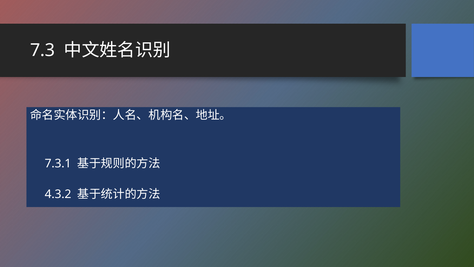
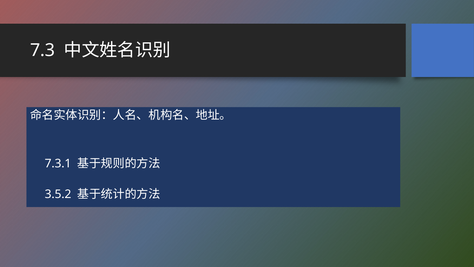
4.3.2: 4.3.2 -> 3.5.2
